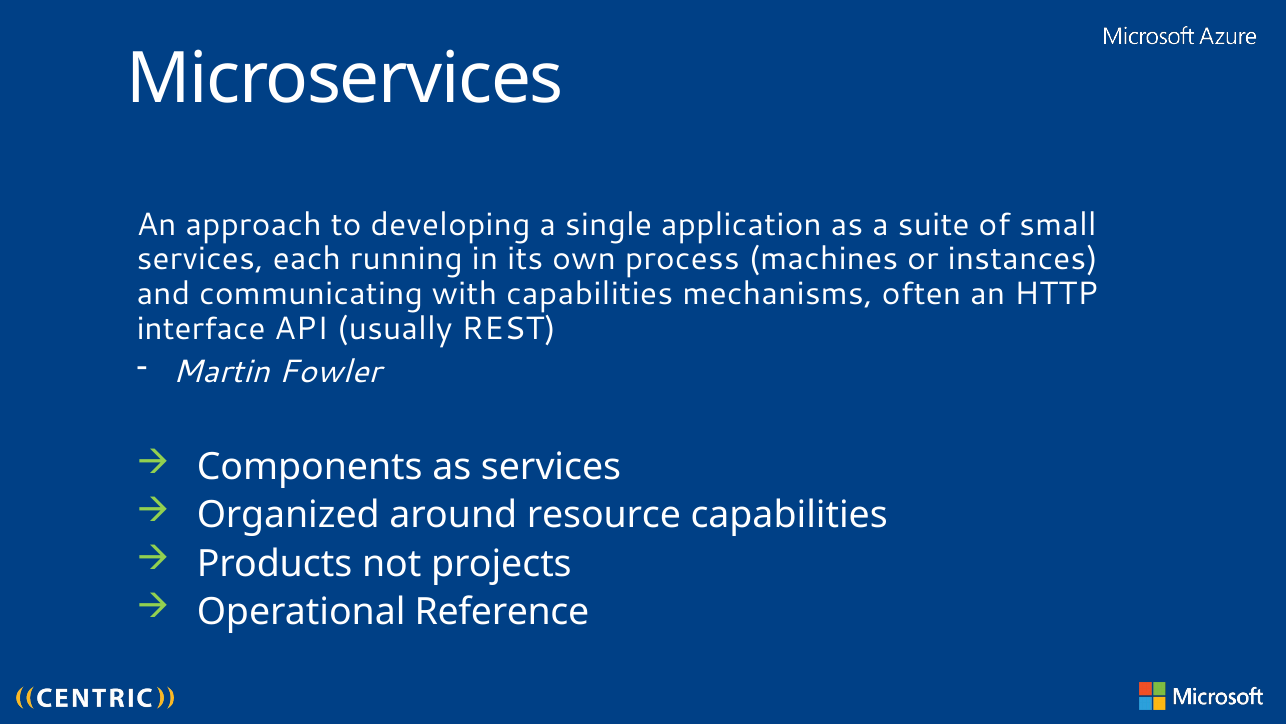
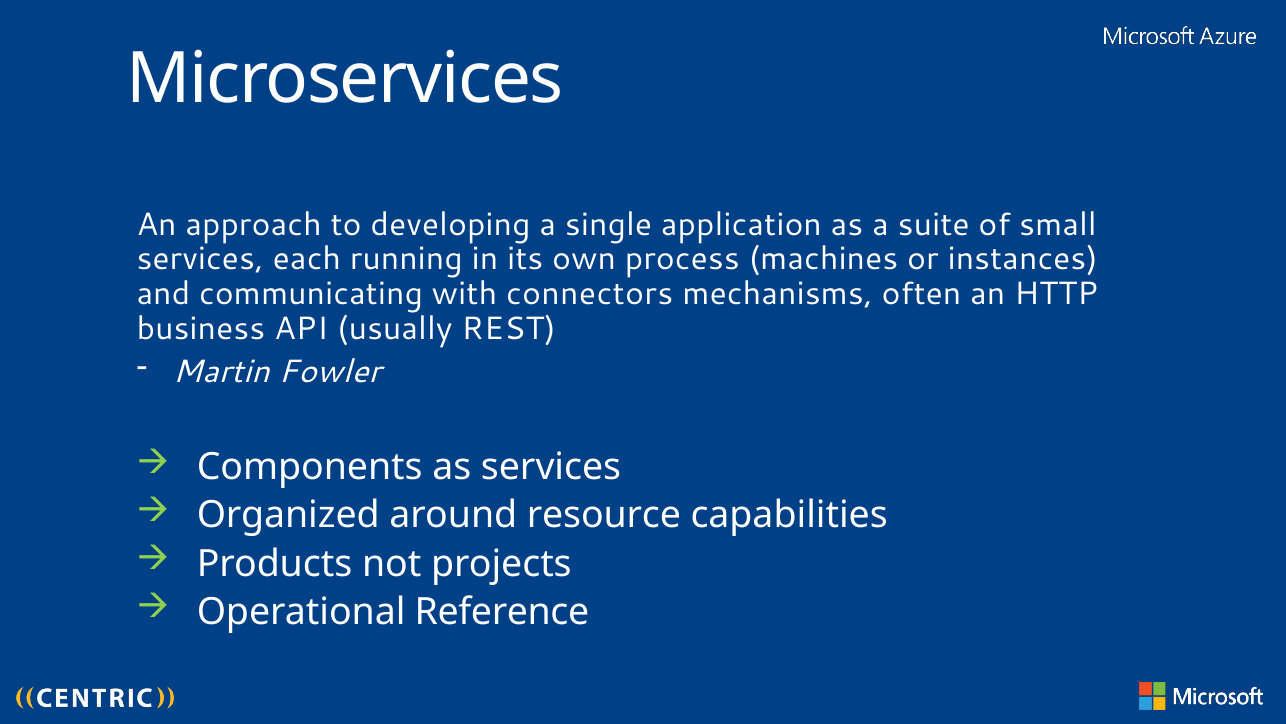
with capabilities: capabilities -> connectors
interface: interface -> business
